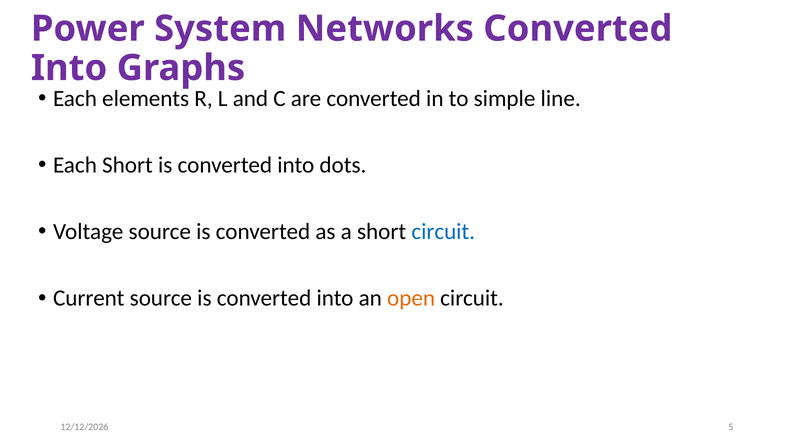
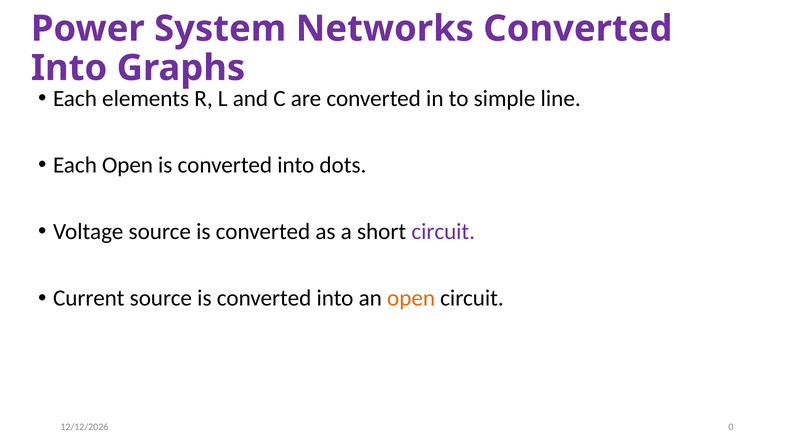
Each Short: Short -> Open
circuit at (443, 231) colour: blue -> purple
5: 5 -> 0
